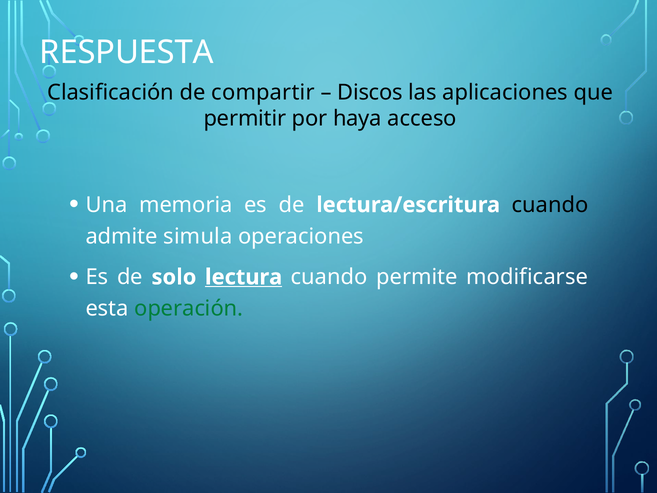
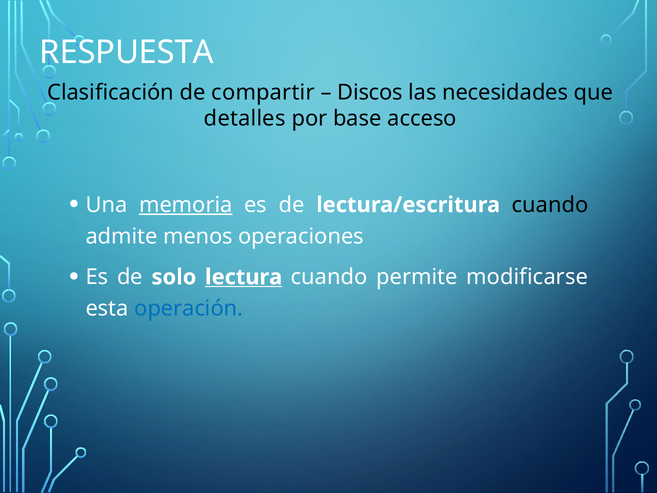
aplicaciones: aplicaciones -> necesidades
permitir: permitir -> detalles
haya: haya -> base
memoria underline: none -> present
simula: simula -> menos
operación colour: green -> blue
